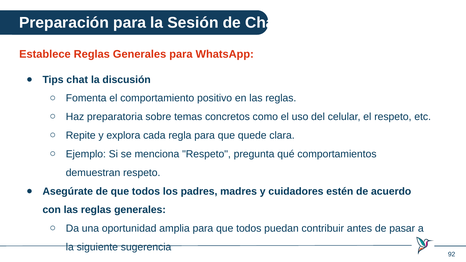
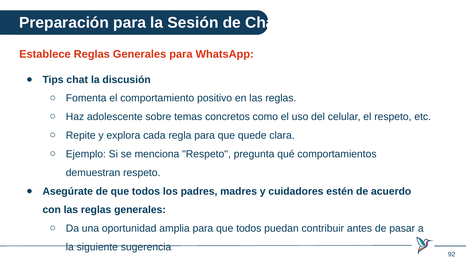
preparatoria: preparatoria -> adolescente
